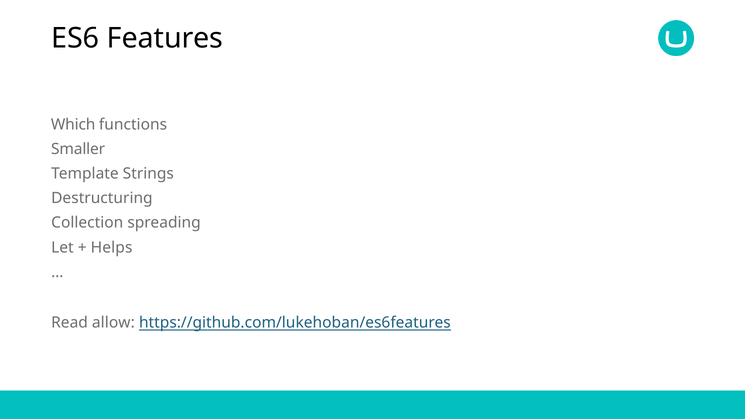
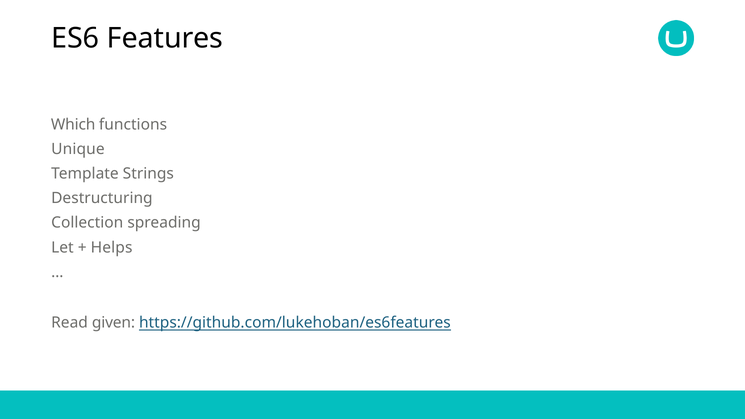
Smaller: Smaller -> Unique
allow: allow -> given
